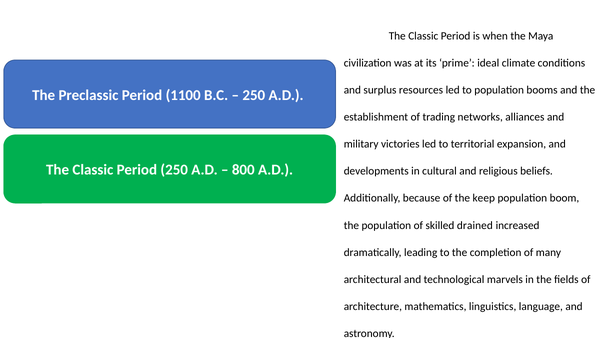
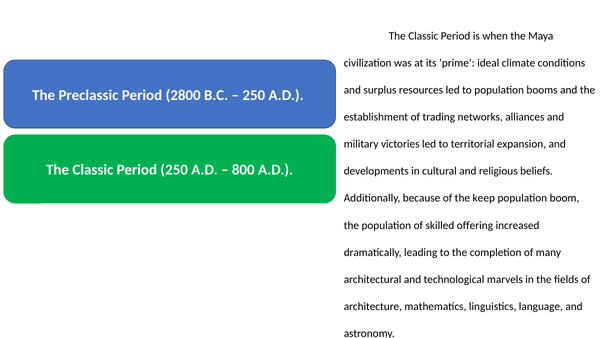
1100: 1100 -> 2800
drained: drained -> offering
